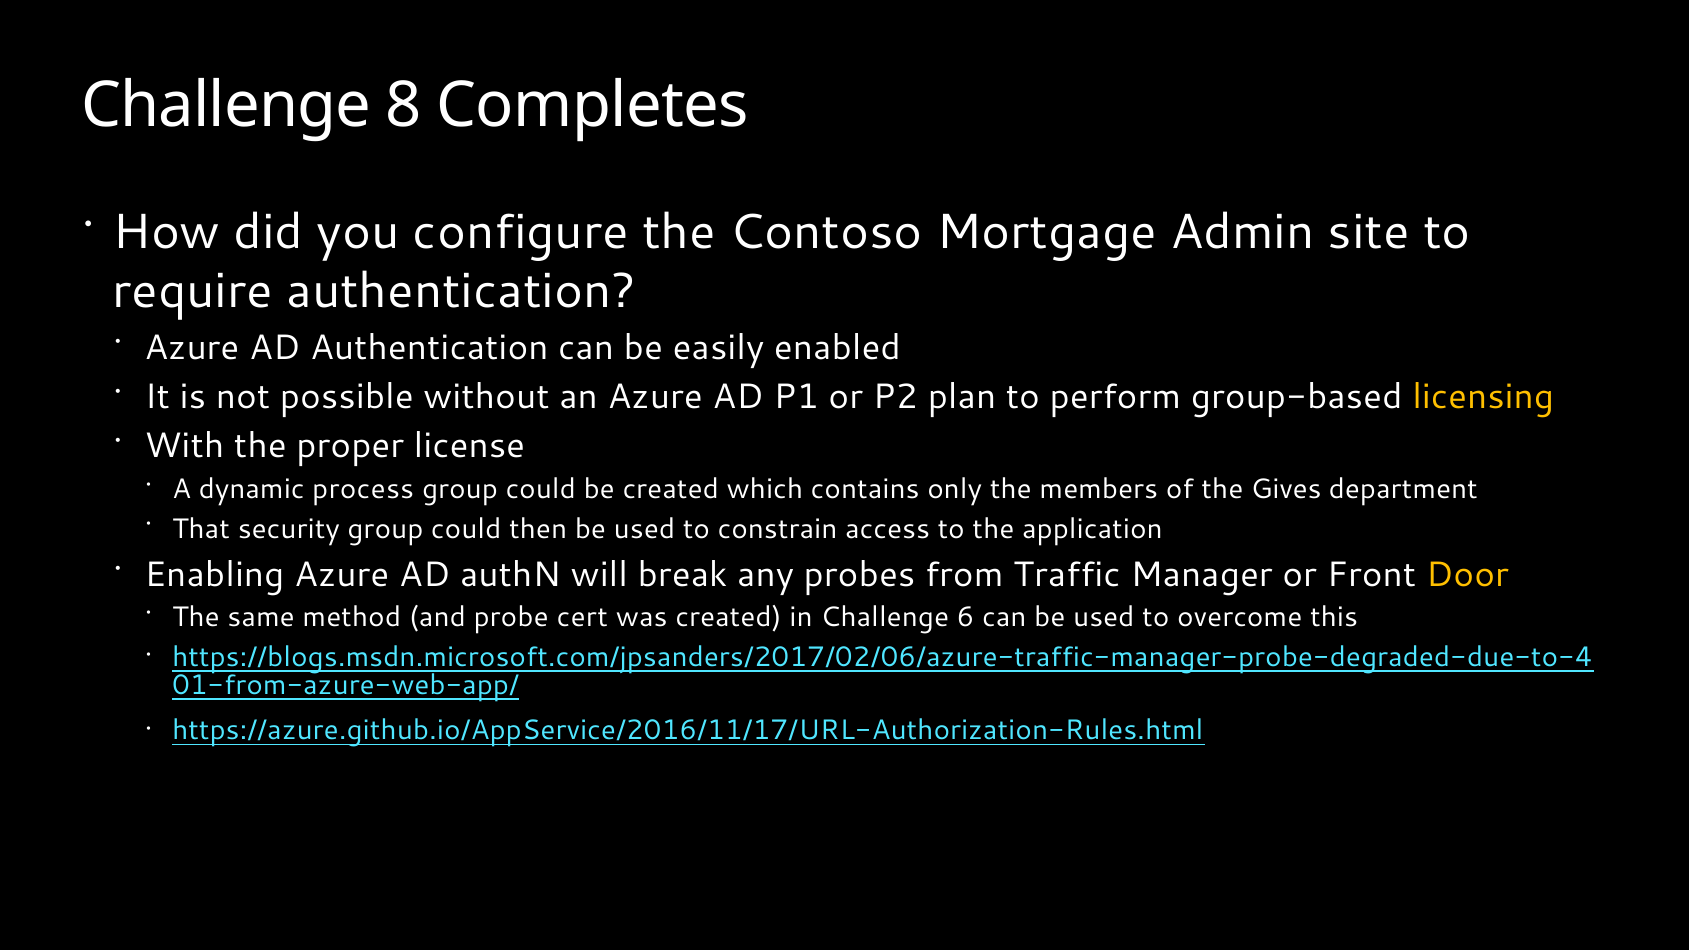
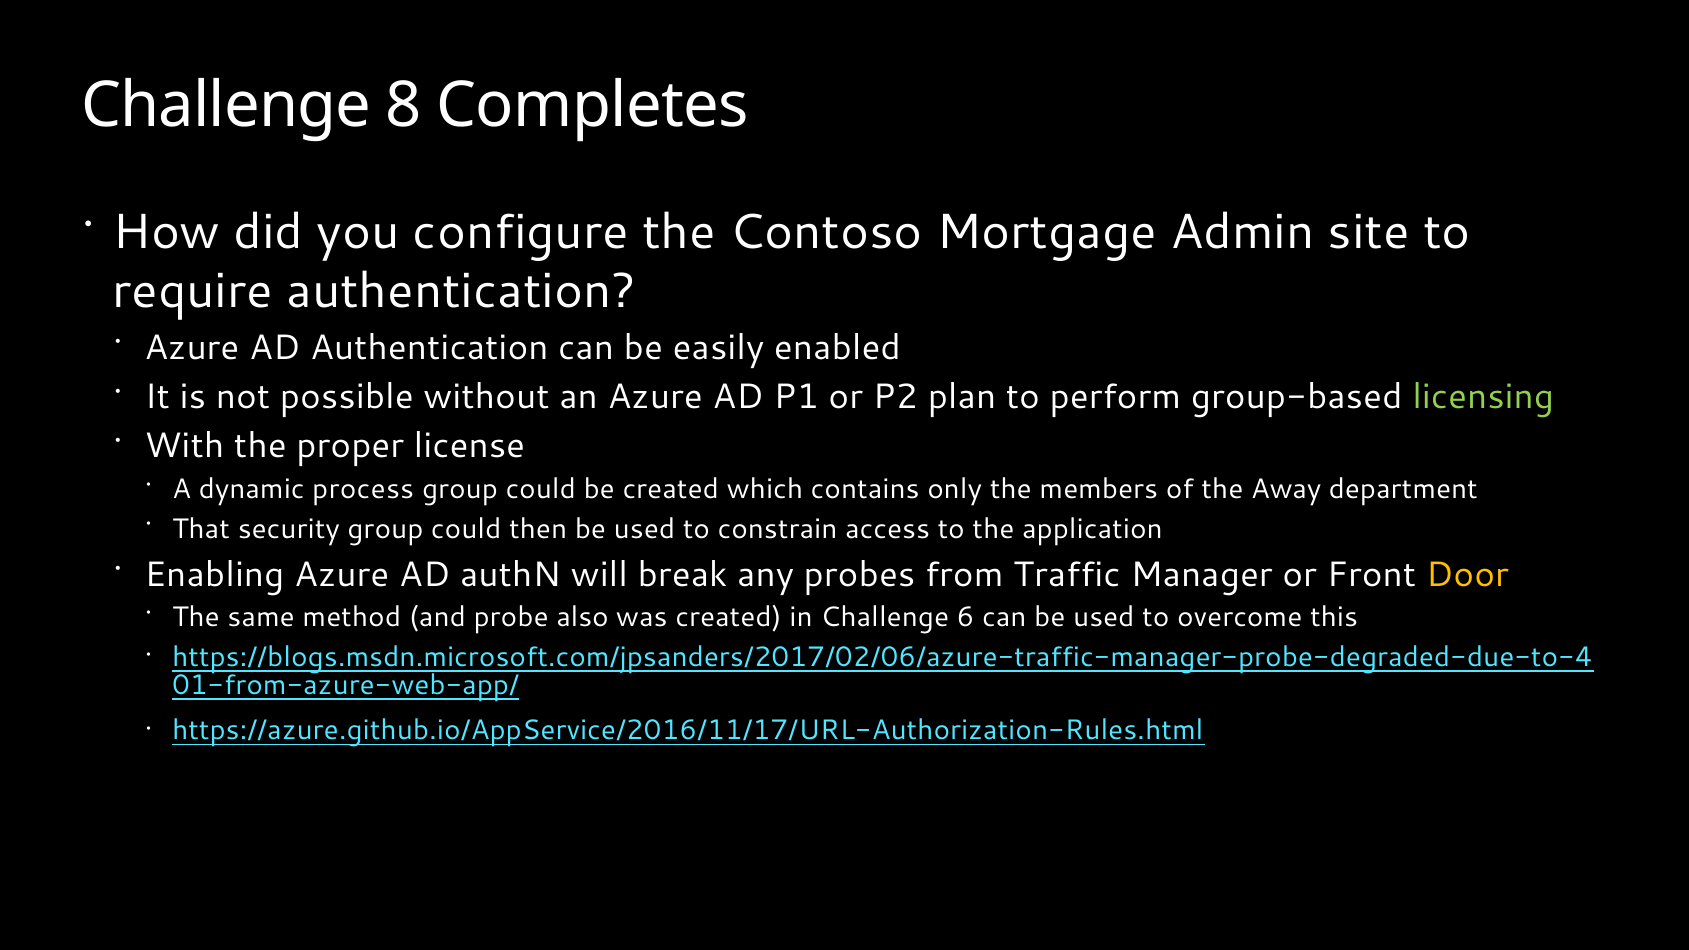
licensing colour: yellow -> light green
Gives: Gives -> Away
cert: cert -> also
